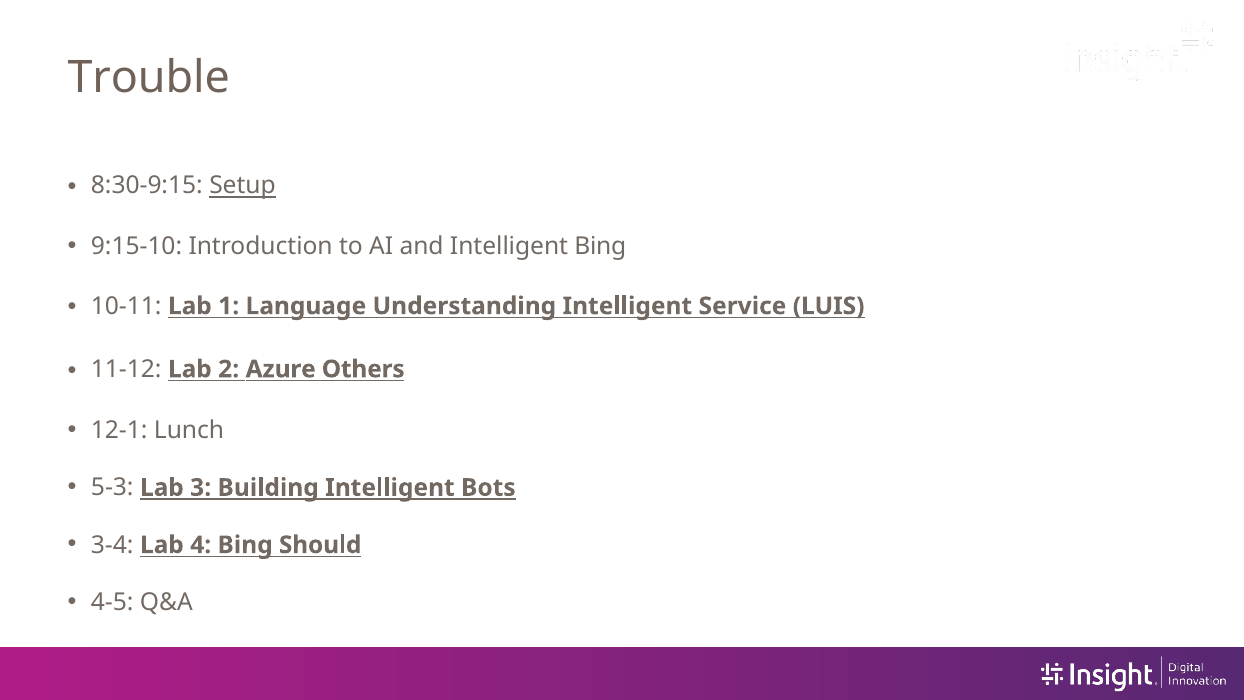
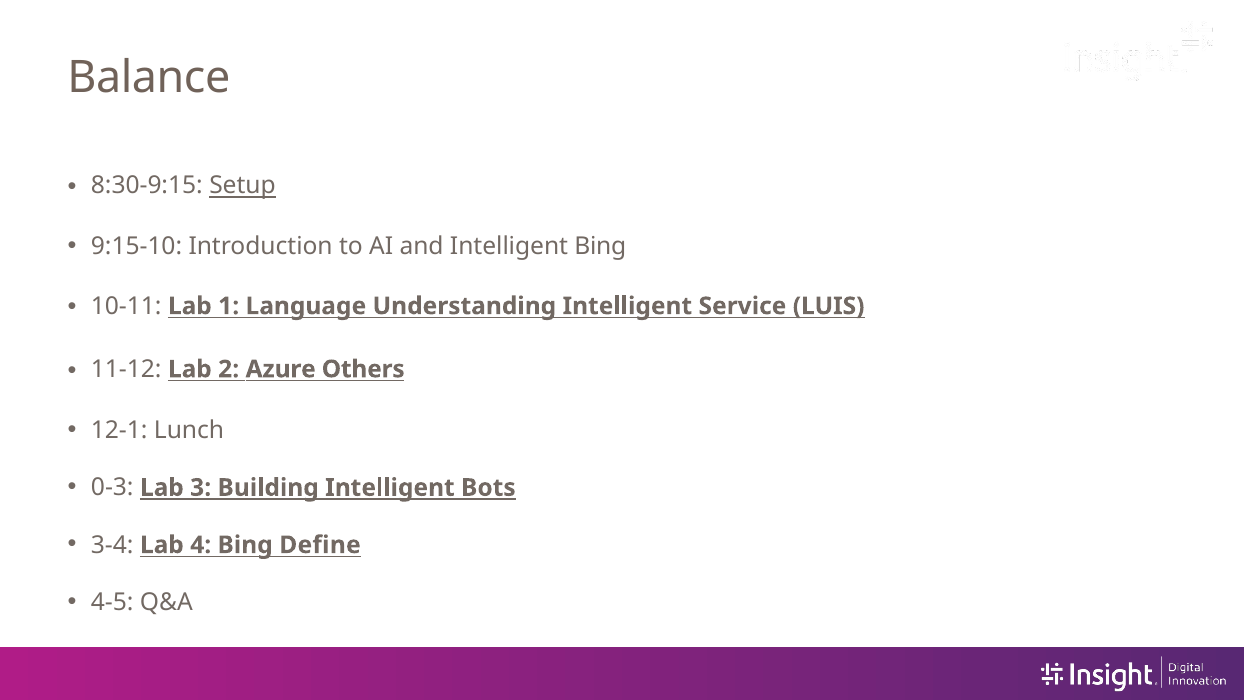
Trouble: Trouble -> Balance
5-3: 5-3 -> 0-3
Should: Should -> Define
